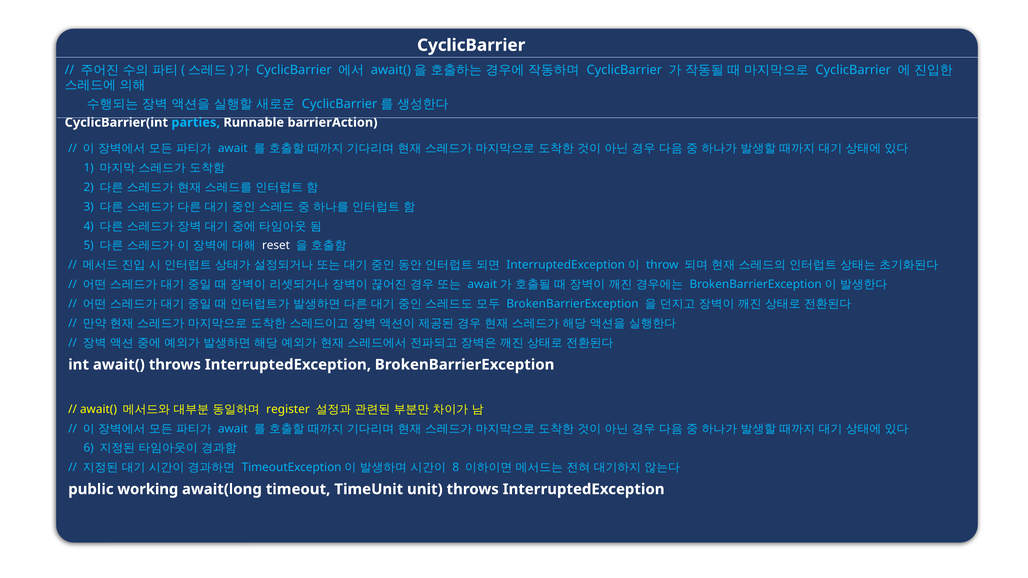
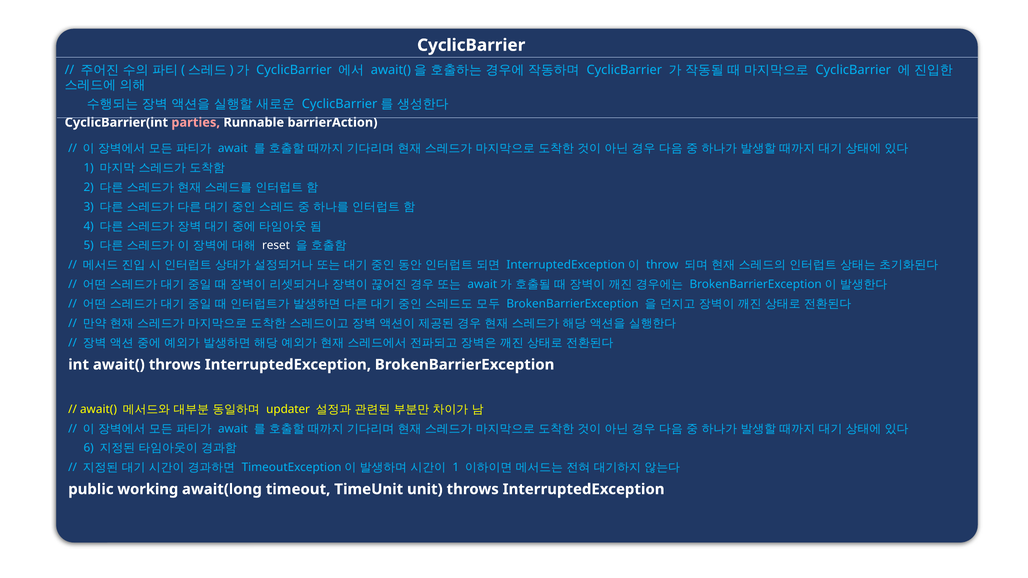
parties colour: light blue -> pink
register: register -> updater
8 at (456, 468): 8 -> 1
